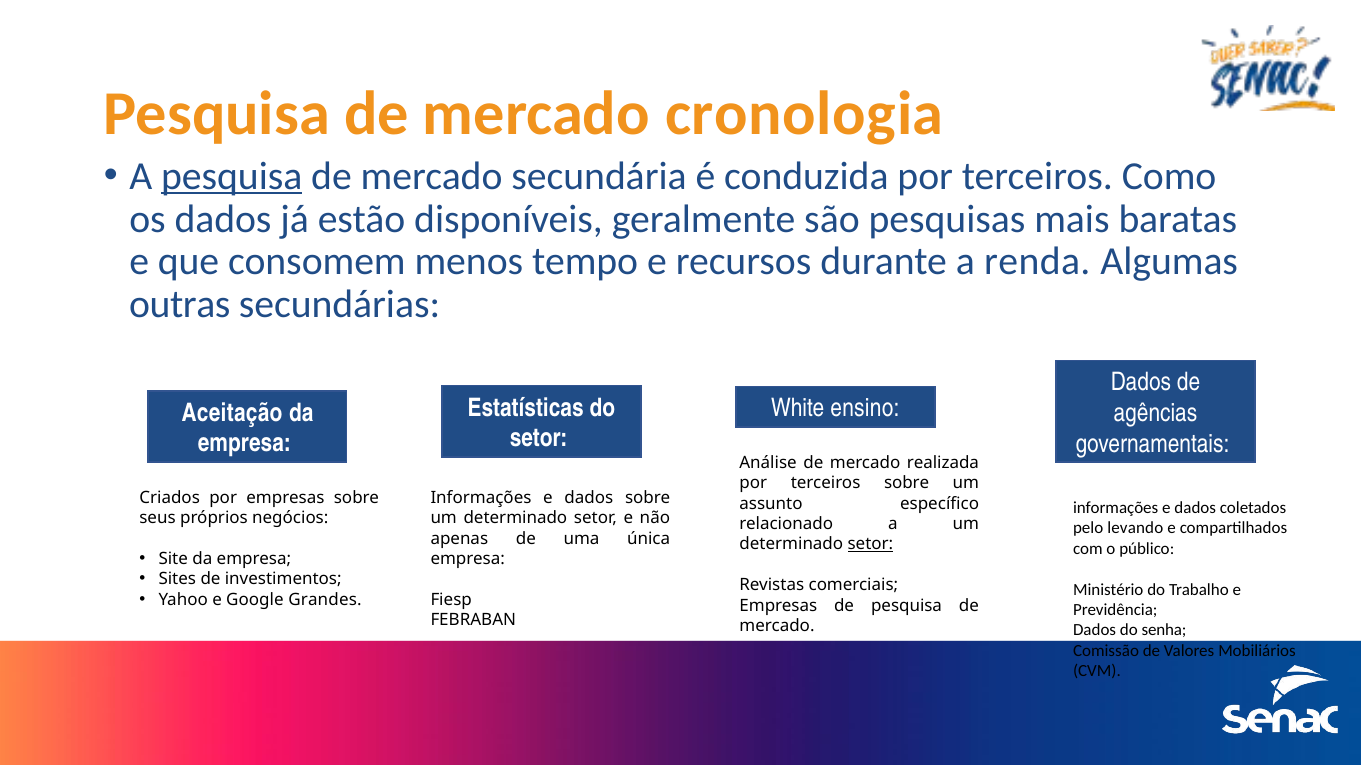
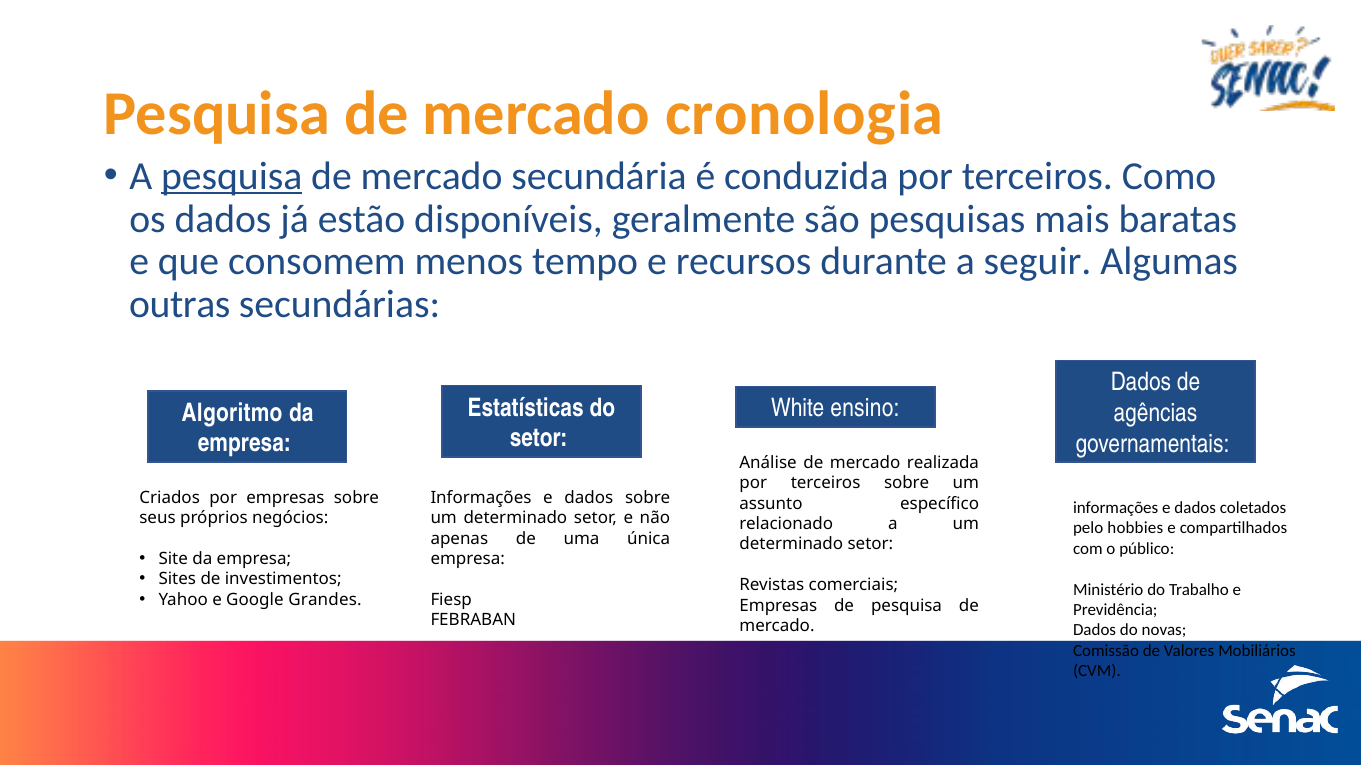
renda: renda -> seguir
Aceitação: Aceitação -> Algoritmo
levando: levando -> hobbies
setor at (870, 545) underline: present -> none
senha: senha -> novas
